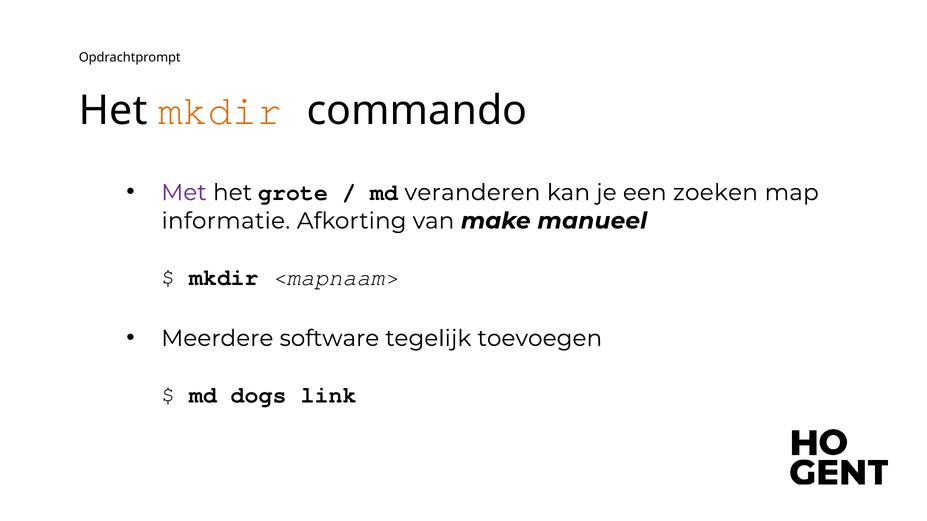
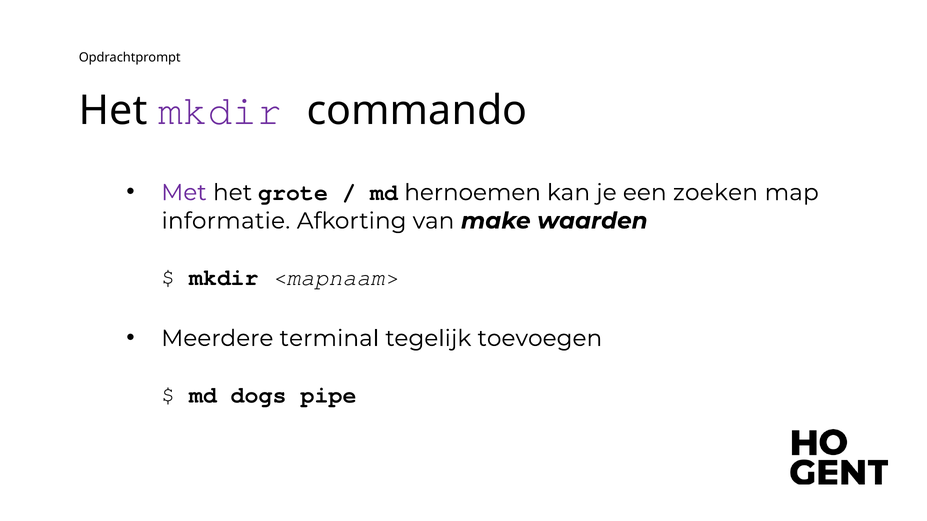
mkdir at (220, 111) colour: orange -> purple
veranderen: veranderen -> hernoemen
manueel: manueel -> waarden
software: software -> terminal
link: link -> pipe
